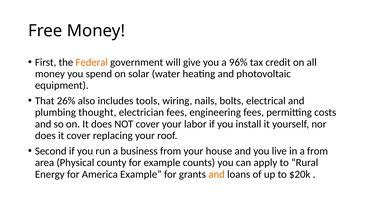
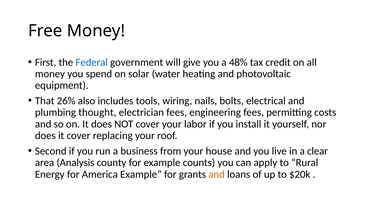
Federal colour: orange -> blue
96%: 96% -> 48%
a from: from -> clear
Physical: Physical -> Analysis
